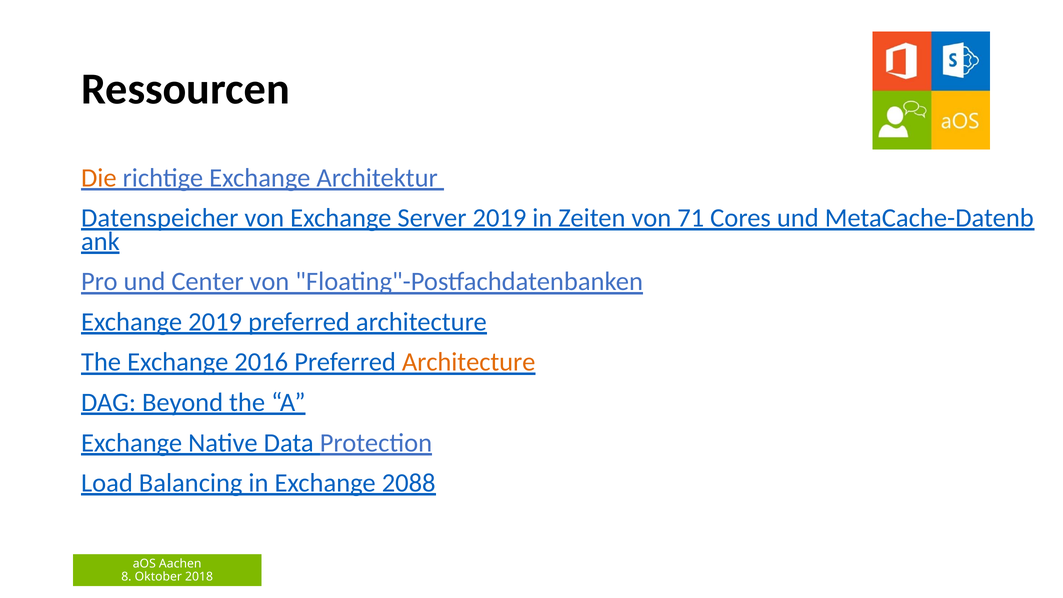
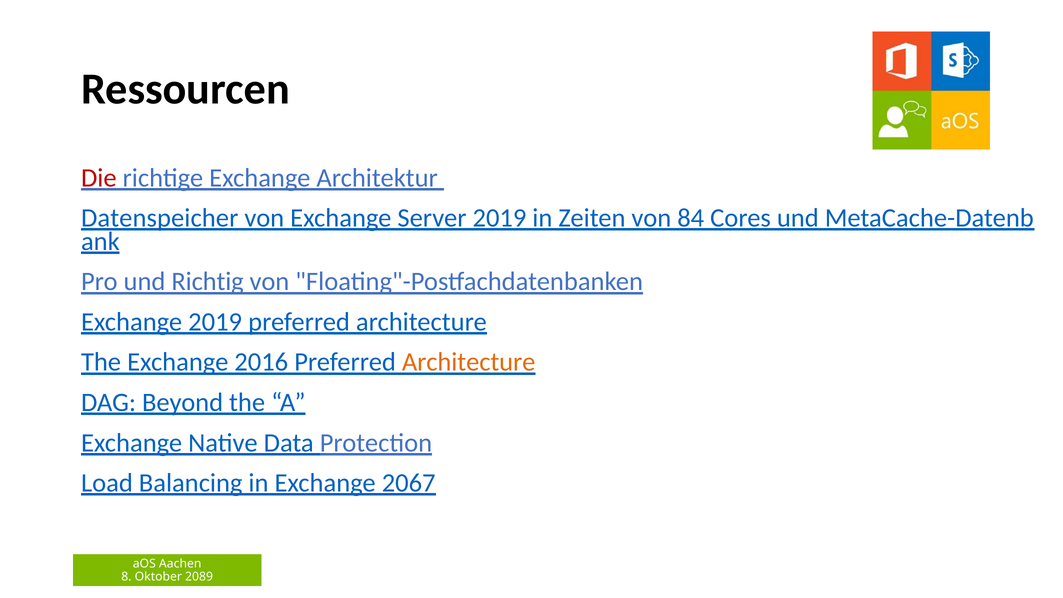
Die colour: orange -> red
71: 71 -> 84
Center: Center -> Richtig
2088: 2088 -> 2067
2018: 2018 -> 2089
